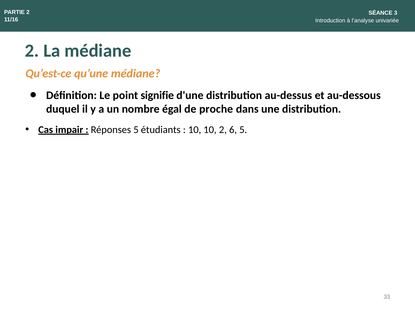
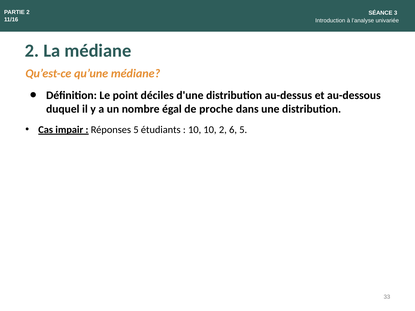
signifie: signifie -> déciles
